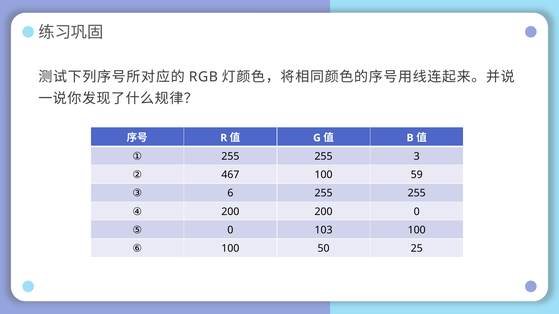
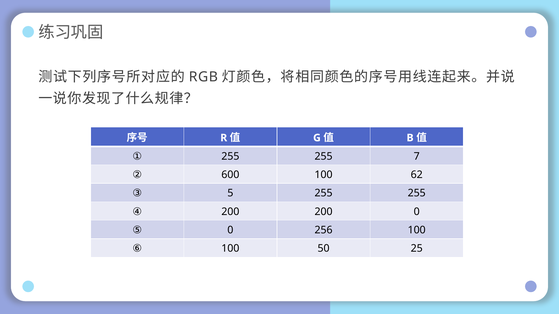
3: 3 -> 7
467: 467 -> 600
59: 59 -> 62
6: 6 -> 5
103: 103 -> 256
